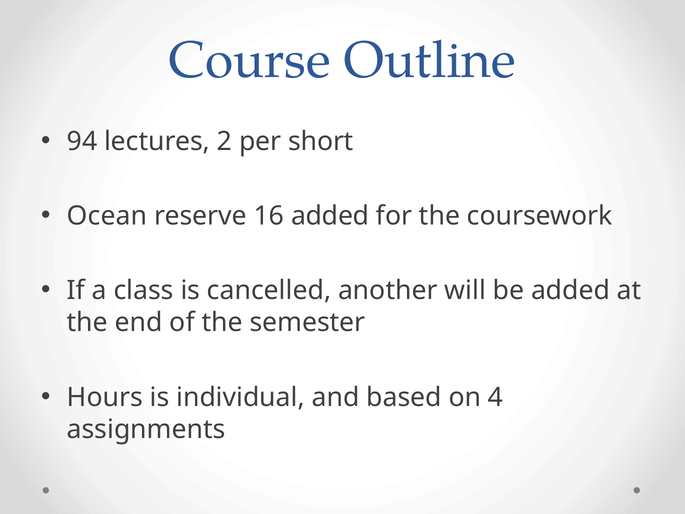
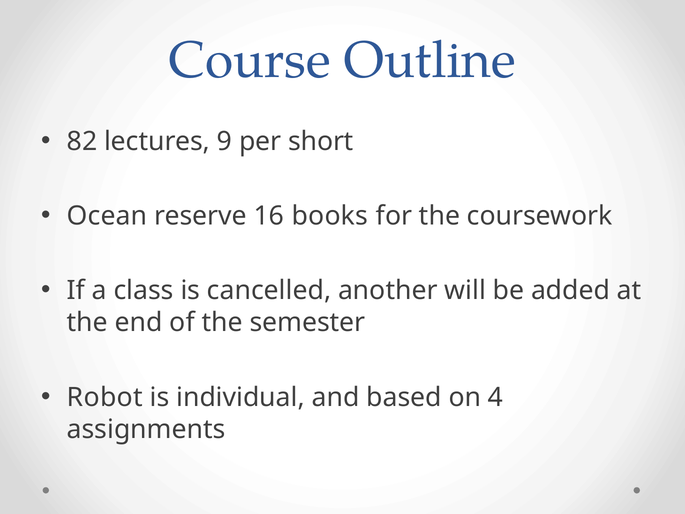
94: 94 -> 82
2: 2 -> 9
16 added: added -> books
Hours: Hours -> Robot
